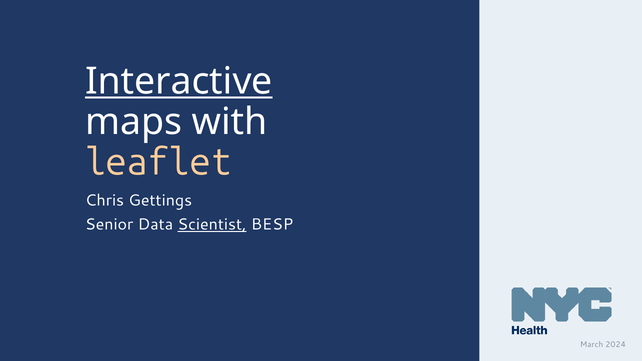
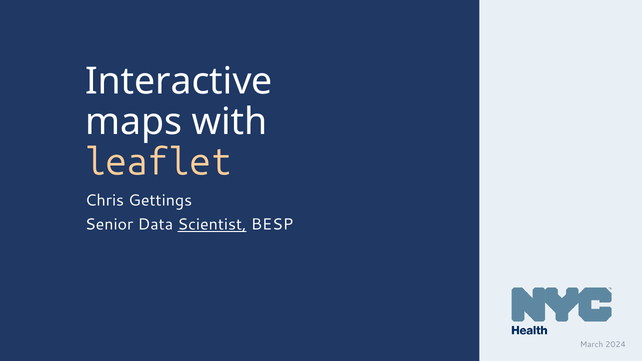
Interactive underline: present -> none
